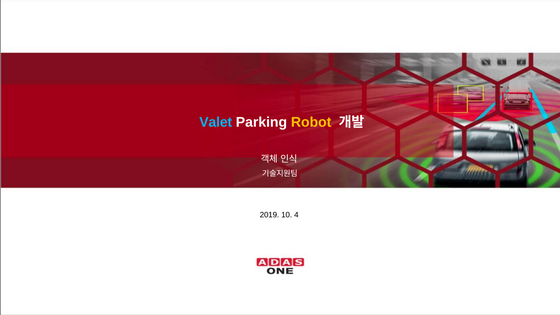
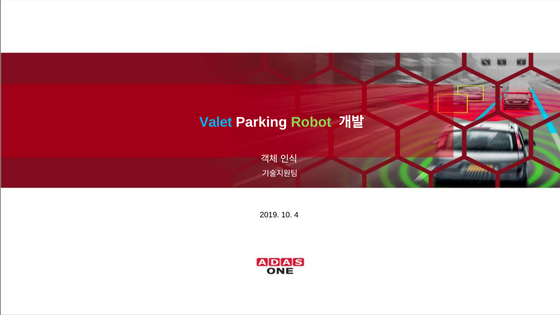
Robot colour: yellow -> light green
